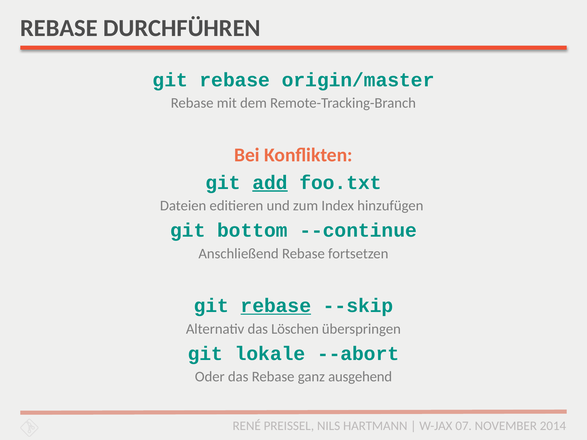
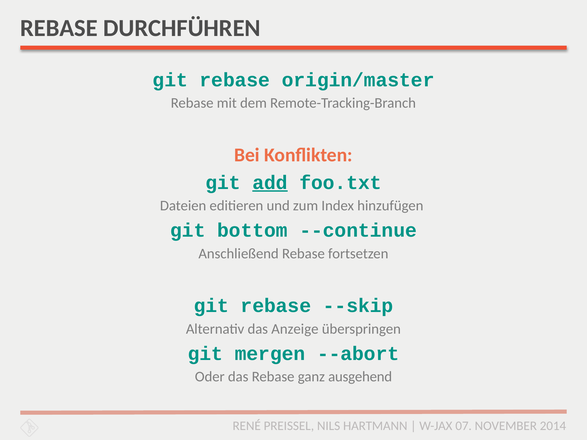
rebase at (276, 306) underline: present -> none
Löschen: Löschen -> Anzeige
lokale: lokale -> mergen
